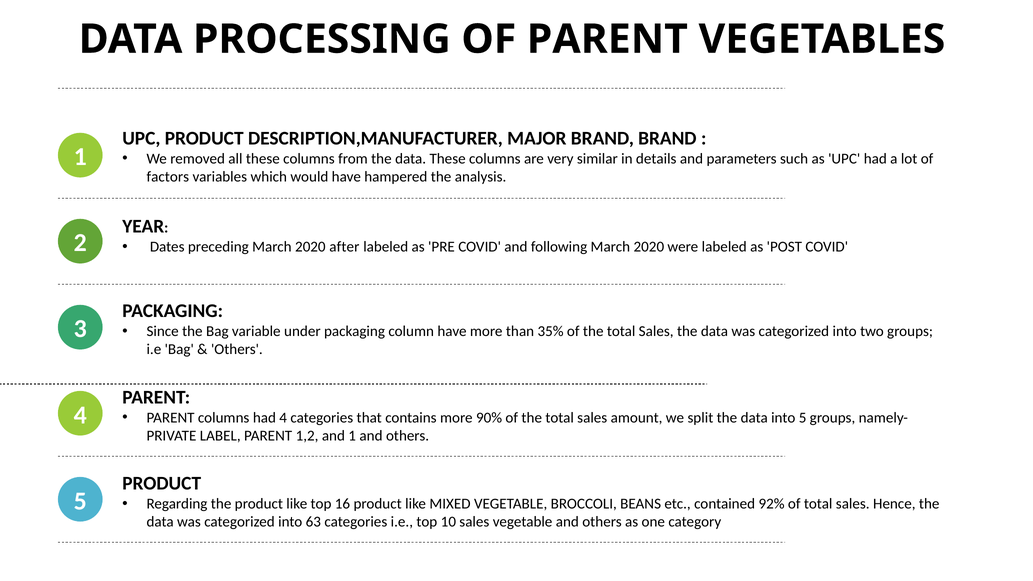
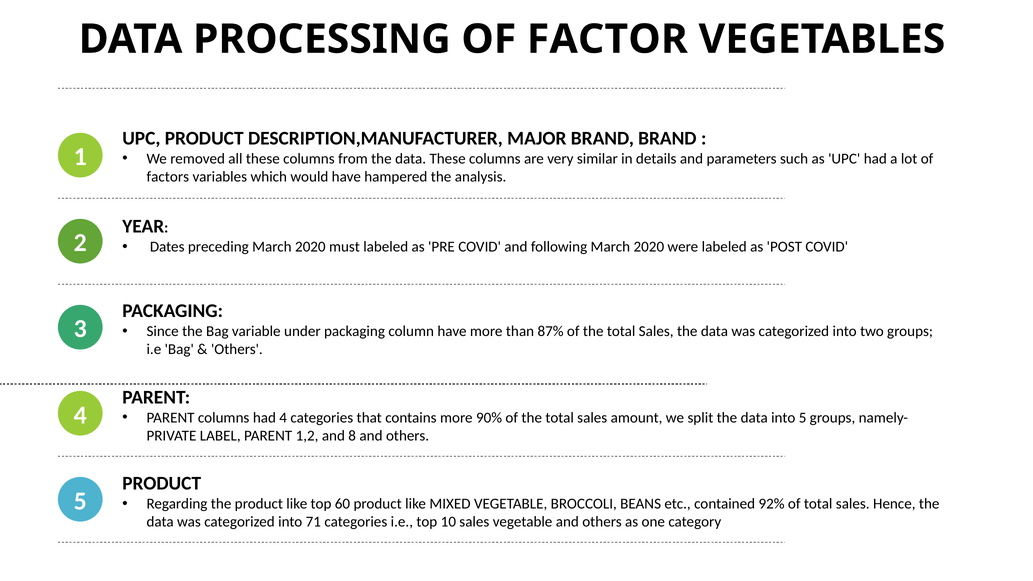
OF PARENT: PARENT -> FACTOR
after: after -> must
35%: 35% -> 87%
and 1: 1 -> 8
16: 16 -> 60
63: 63 -> 71
